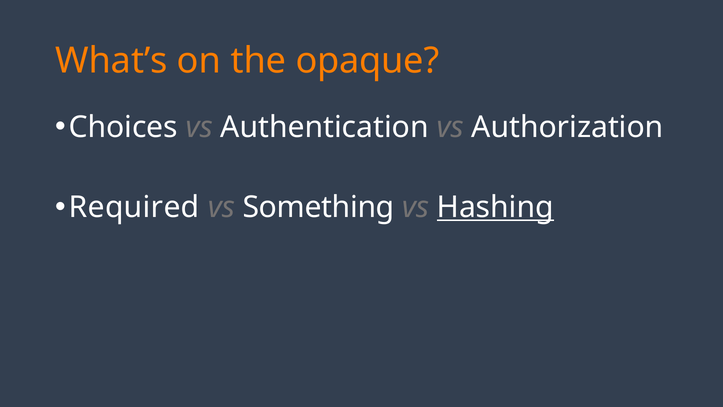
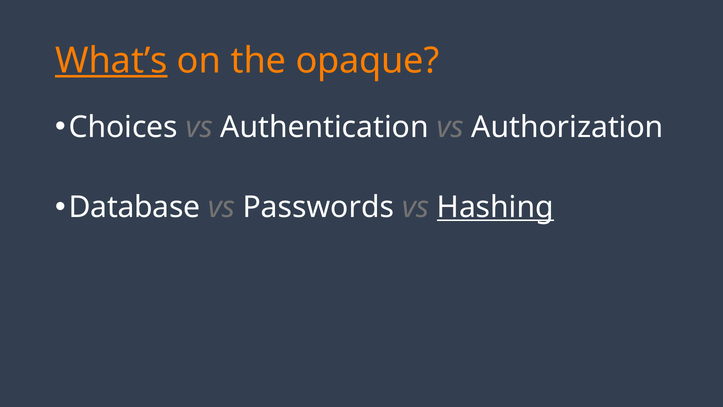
What’s underline: none -> present
Required: Required -> Database
Something: Something -> Passwords
